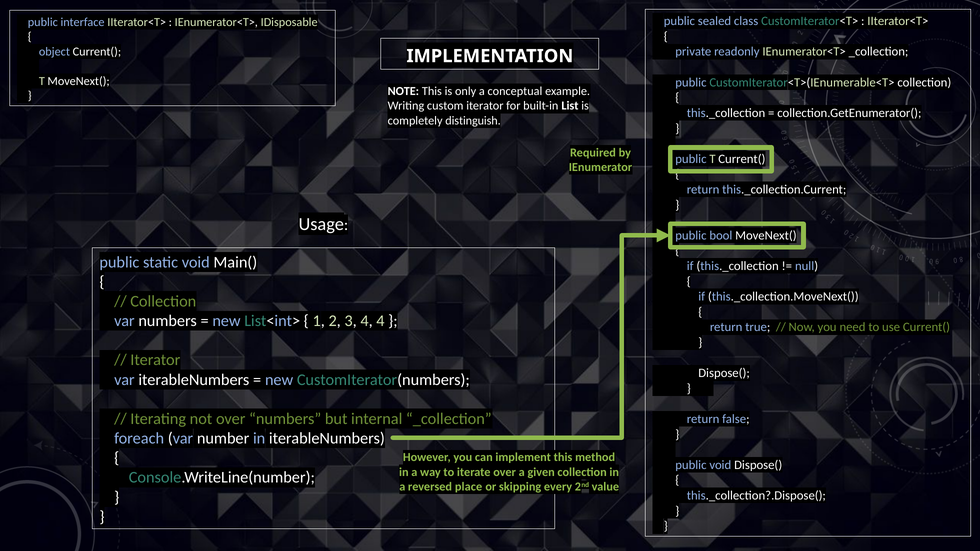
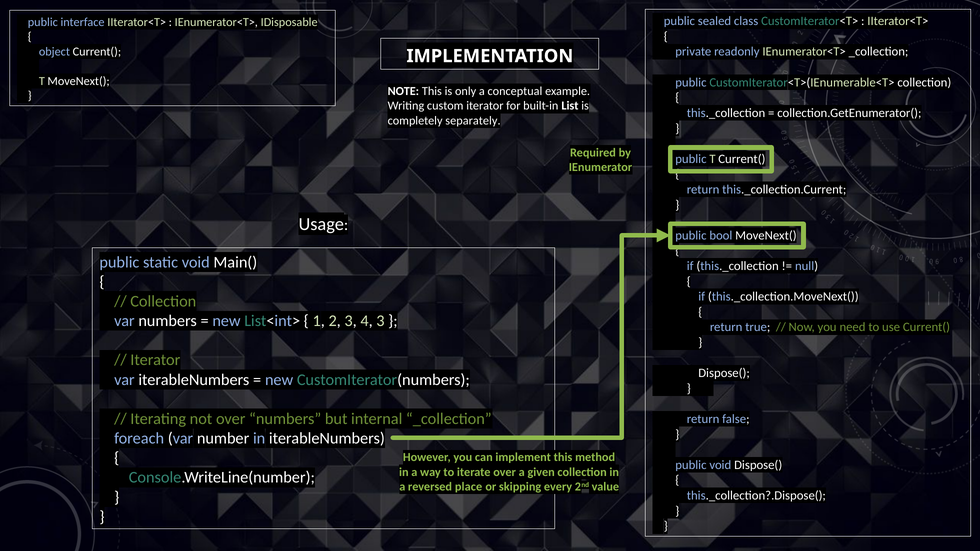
distinguish: distinguish -> separately
4 4: 4 -> 3
